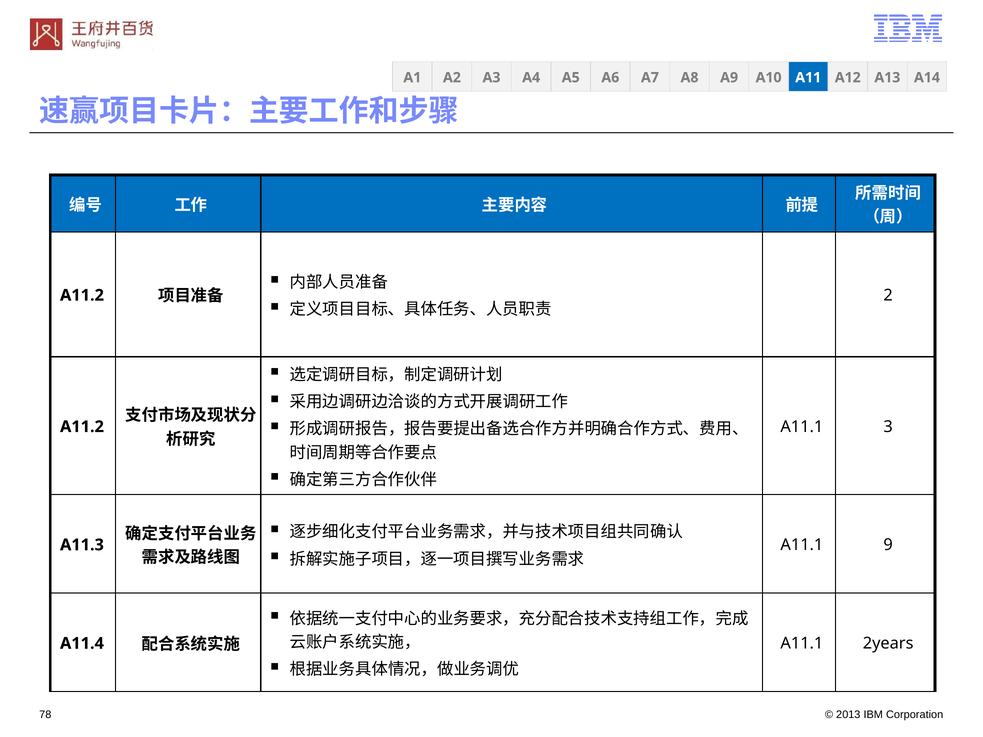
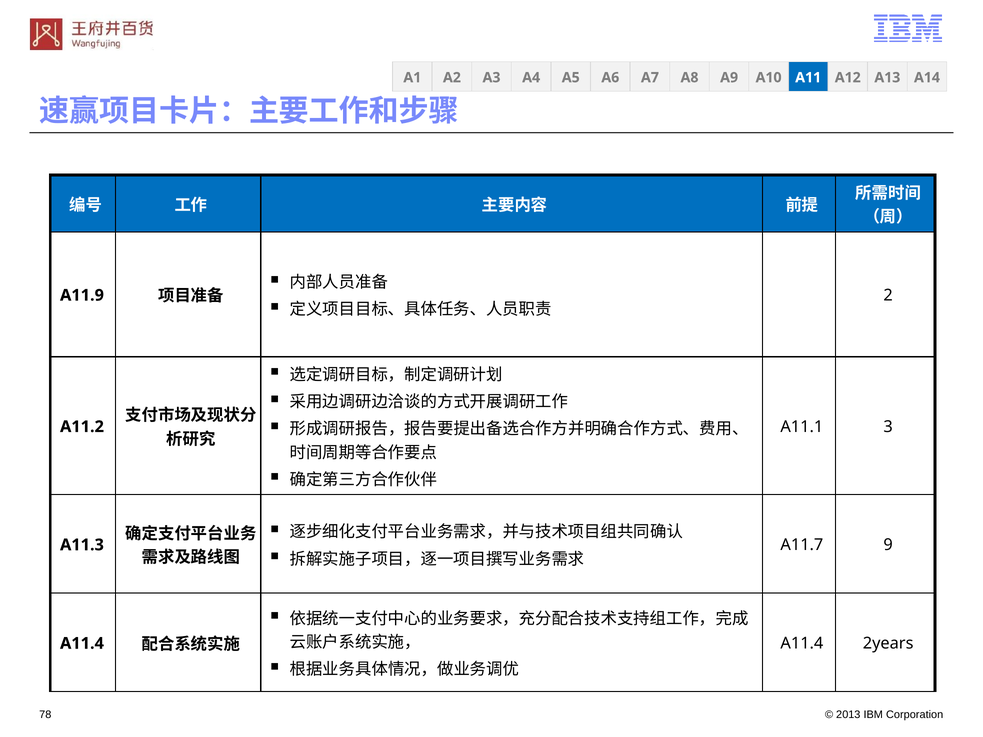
A11.2 at (82, 295): A11.2 -> A11.9
A11.1 at (802, 545): A11.1 -> A11.7
A11.1 at (802, 644): A11.1 -> A11.4
